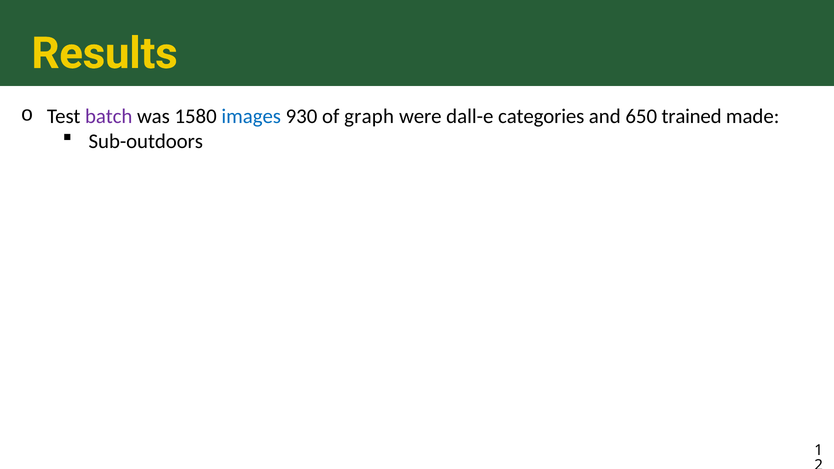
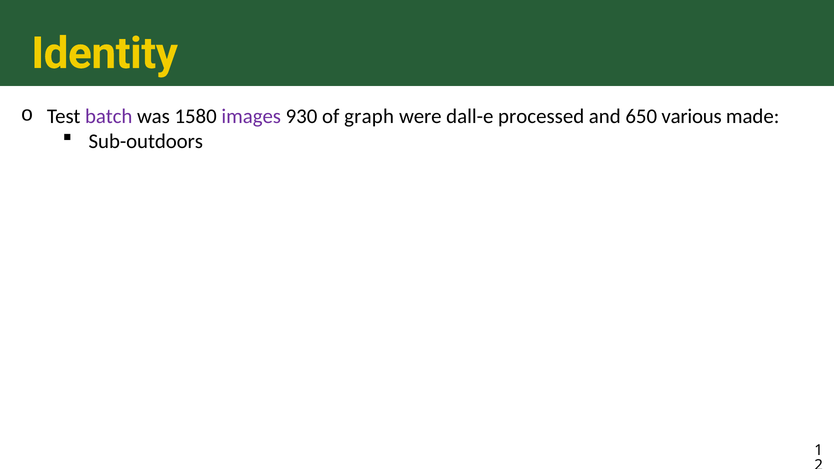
Results: Results -> Identity
images colour: blue -> purple
categories: categories -> processed
trained: trained -> various
